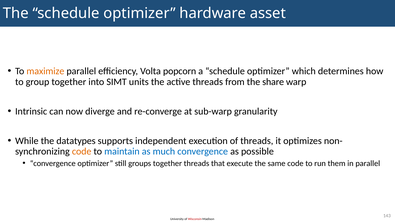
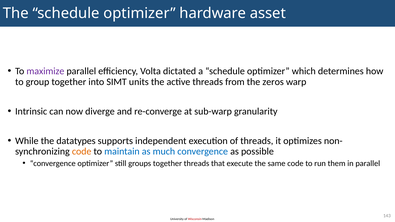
maximize colour: orange -> purple
popcorn: popcorn -> dictated
share: share -> zeros
